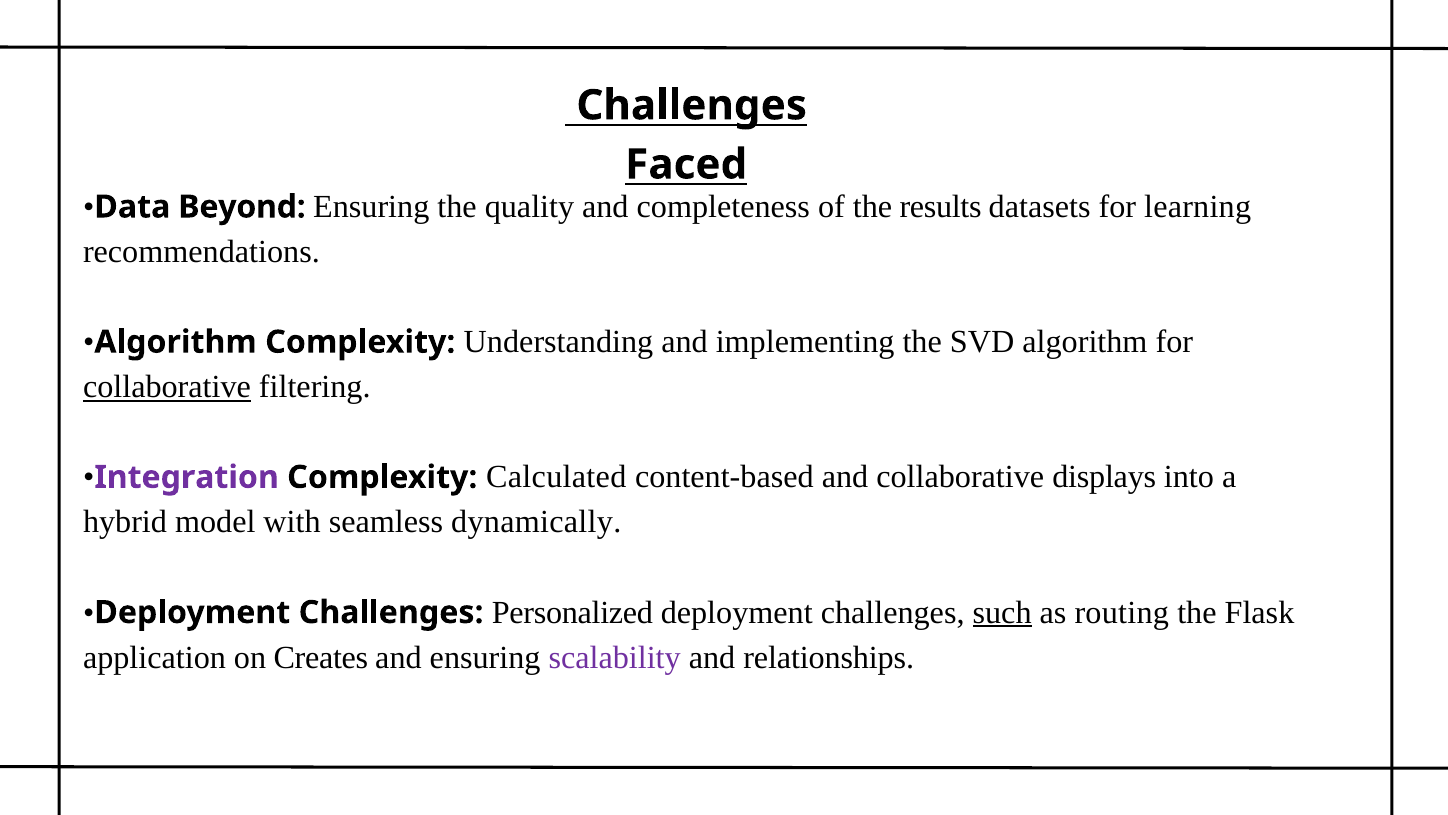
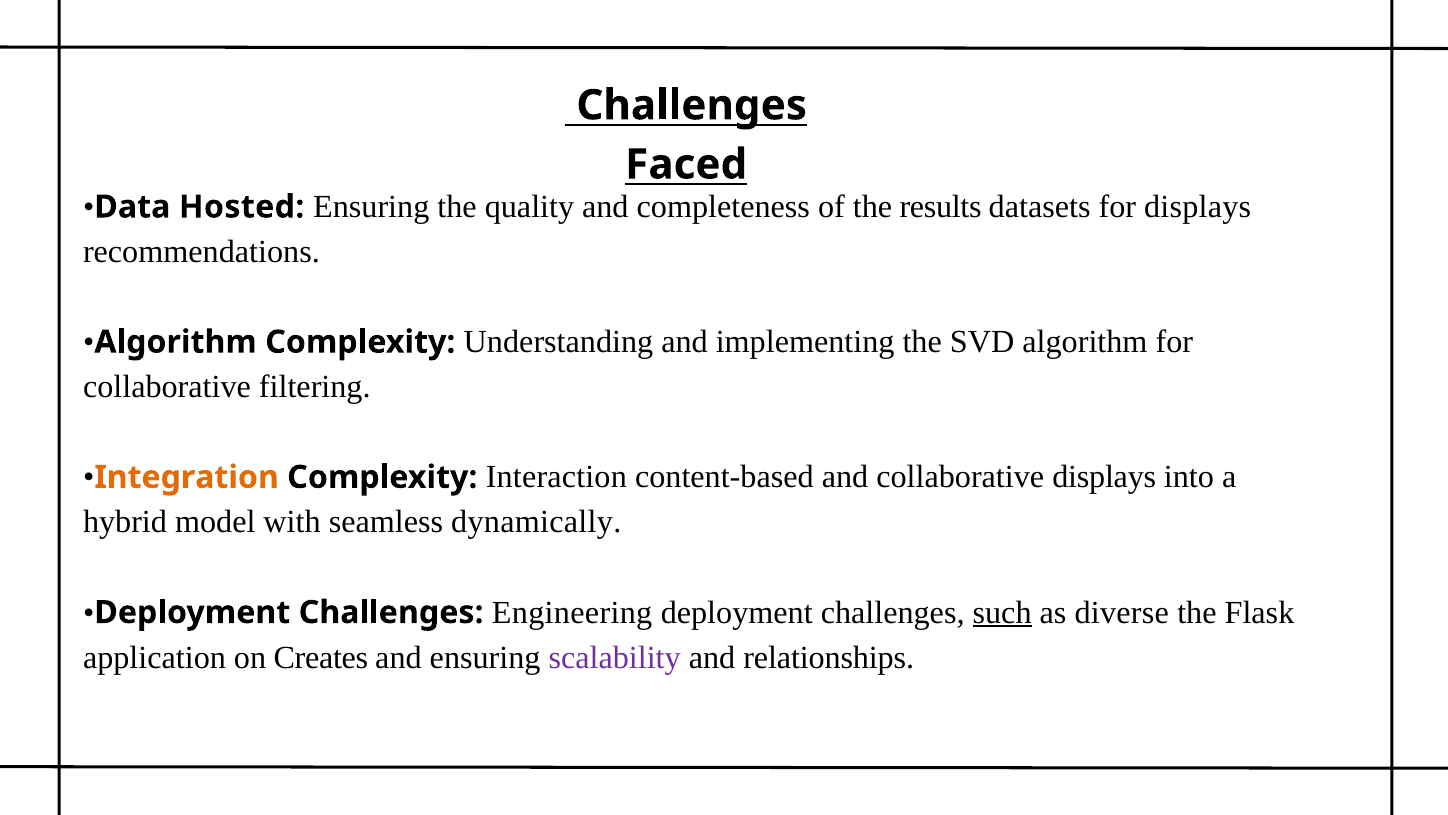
Beyond: Beyond -> Hosted
for learning: learning -> displays
collaborative at (167, 387) underline: present -> none
Integration colour: purple -> orange
Calculated: Calculated -> Interaction
Personalized: Personalized -> Engineering
routing: routing -> diverse
